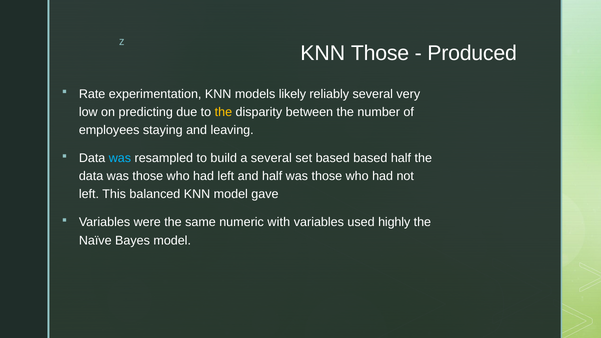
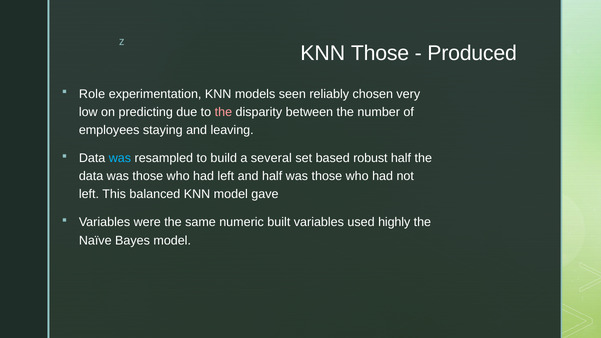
Rate: Rate -> Role
likely: likely -> seen
reliably several: several -> chosen
the at (223, 112) colour: yellow -> pink
based based: based -> robust
with: with -> built
